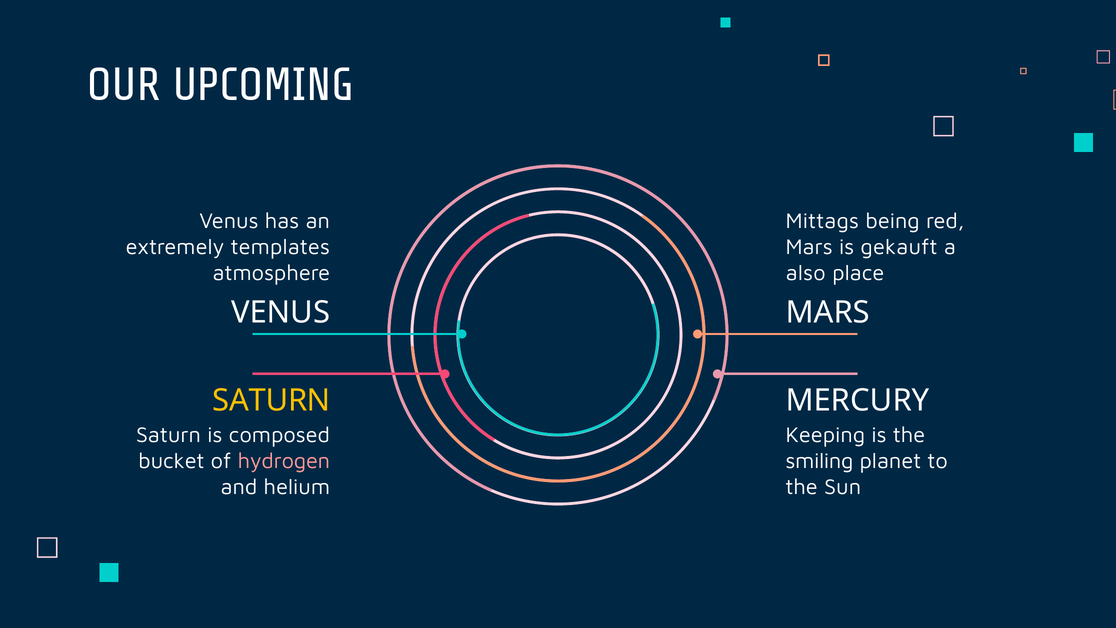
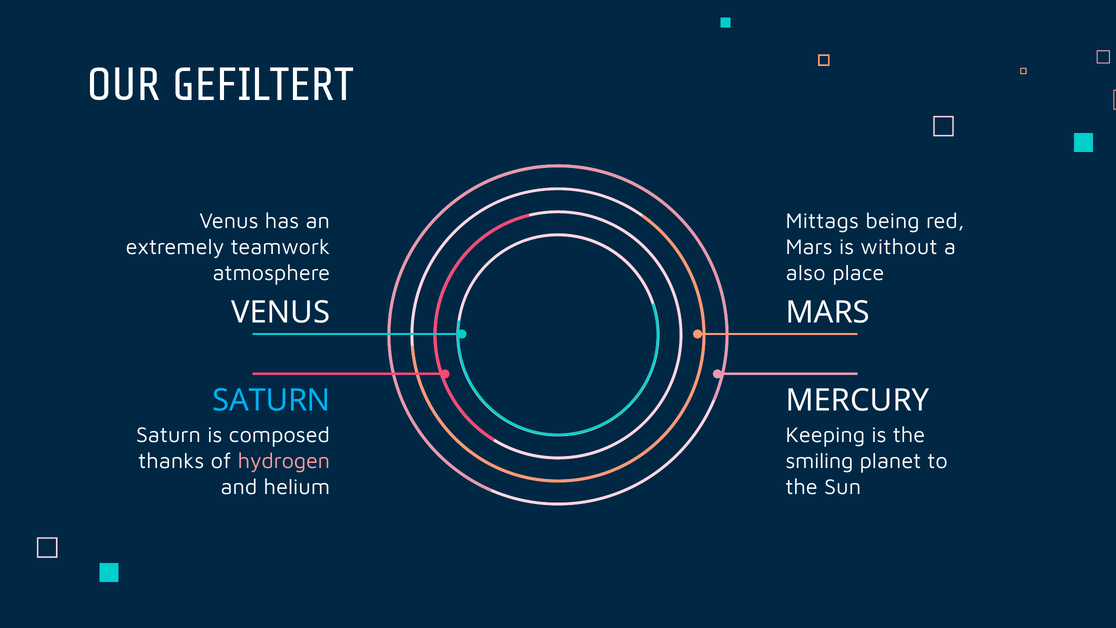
UPCOMING: UPCOMING -> GEFILTERT
templates: templates -> teamwork
gekauft: gekauft -> without
SATURN at (272, 400) colour: yellow -> light blue
bucket: bucket -> thanks
